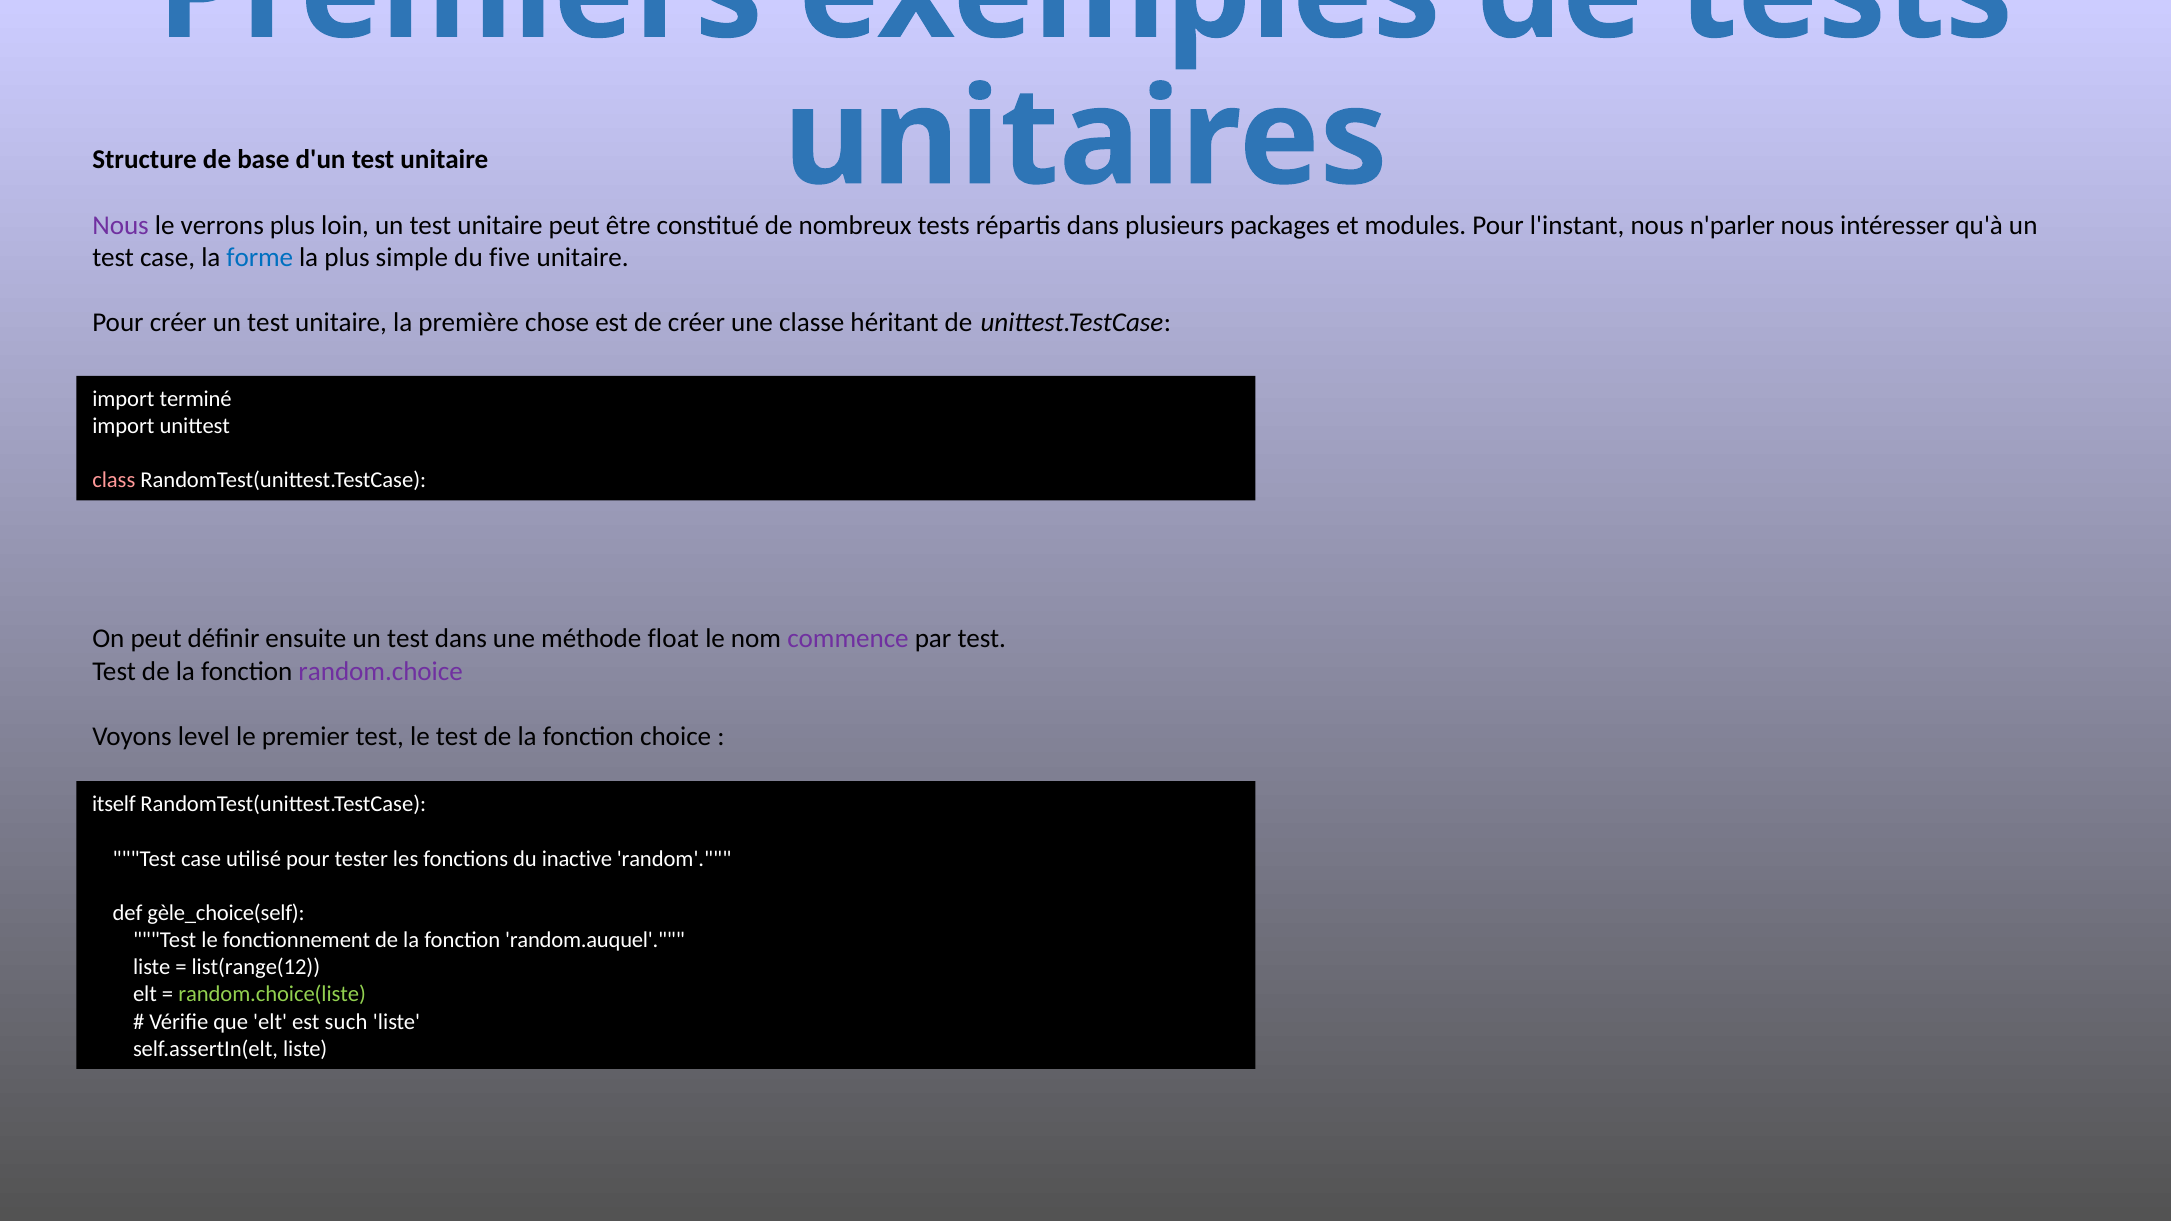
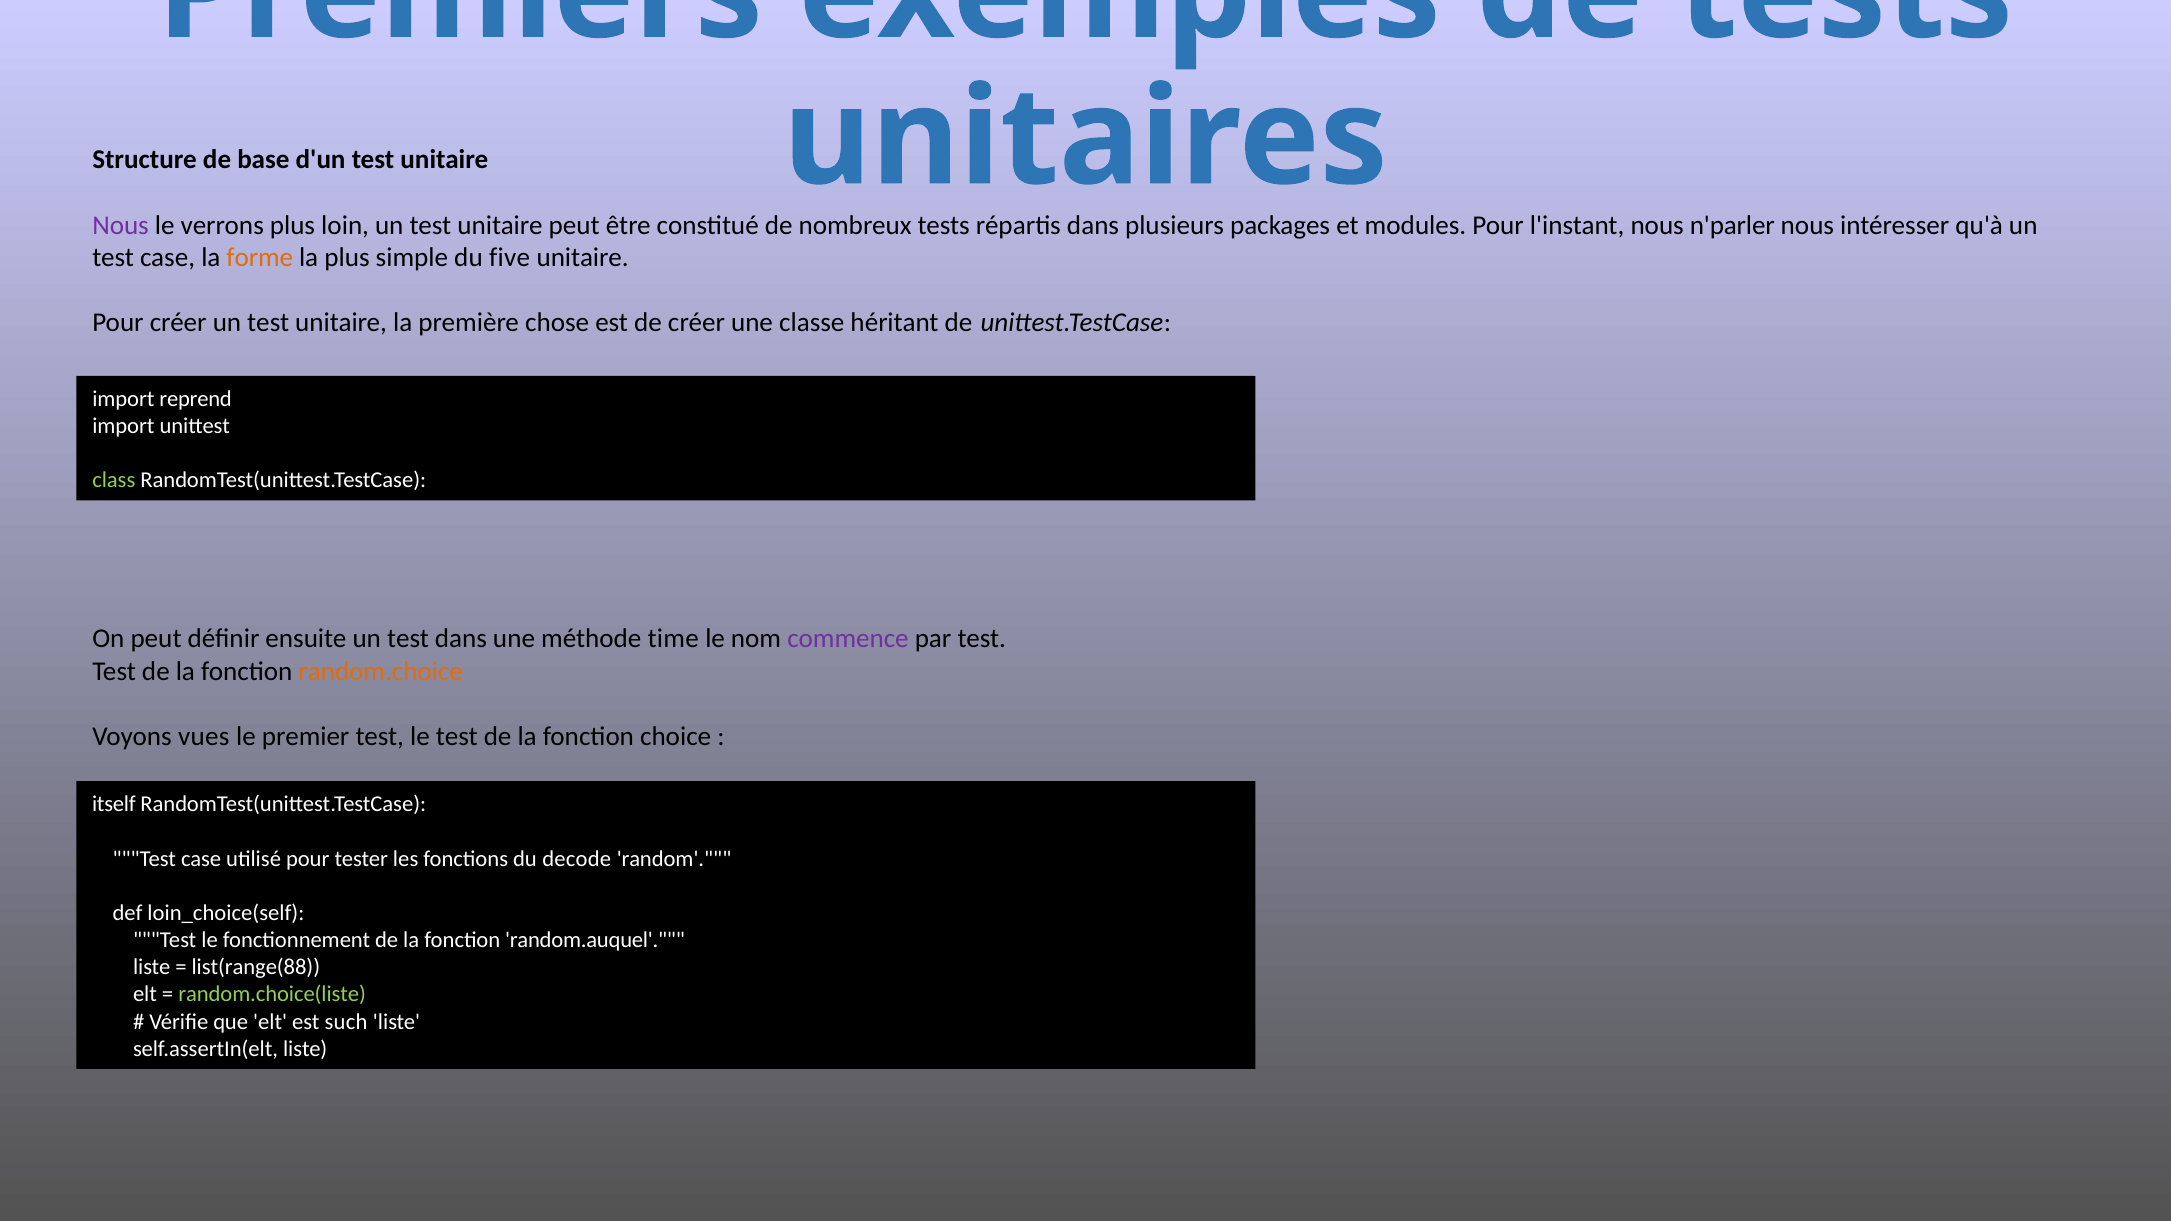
forme colour: blue -> orange
terminé: terminé -> reprend
class colour: pink -> light green
float: float -> time
random.choice colour: purple -> orange
level: level -> vues
inactive: inactive -> decode
gèle_choice(self: gèle_choice(self -> loin_choice(self
list(range(12: list(range(12 -> list(range(88
